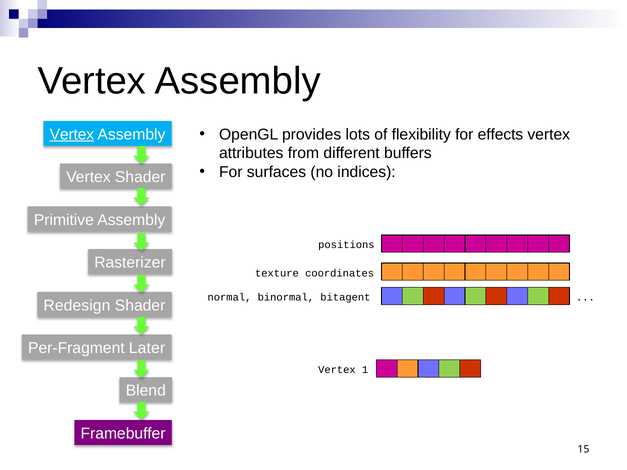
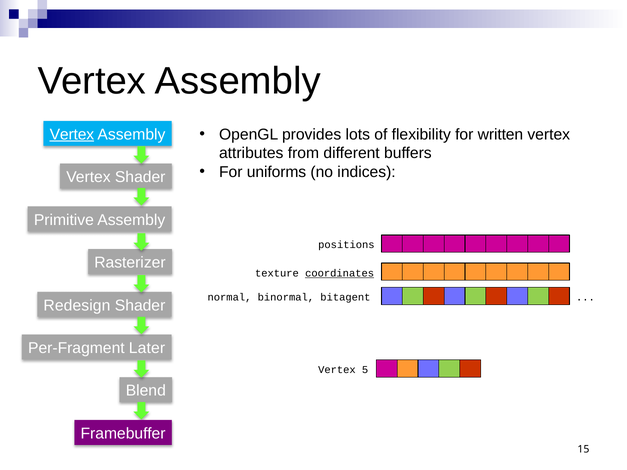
effects: effects -> written
surfaces: surfaces -> uniforms
coordinates underline: none -> present
1: 1 -> 5
